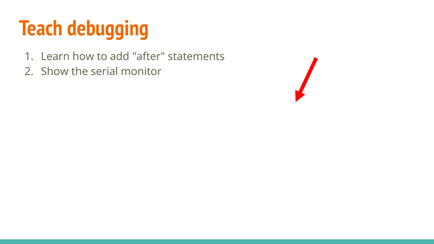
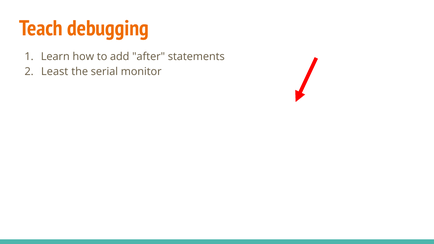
Show: Show -> Least
